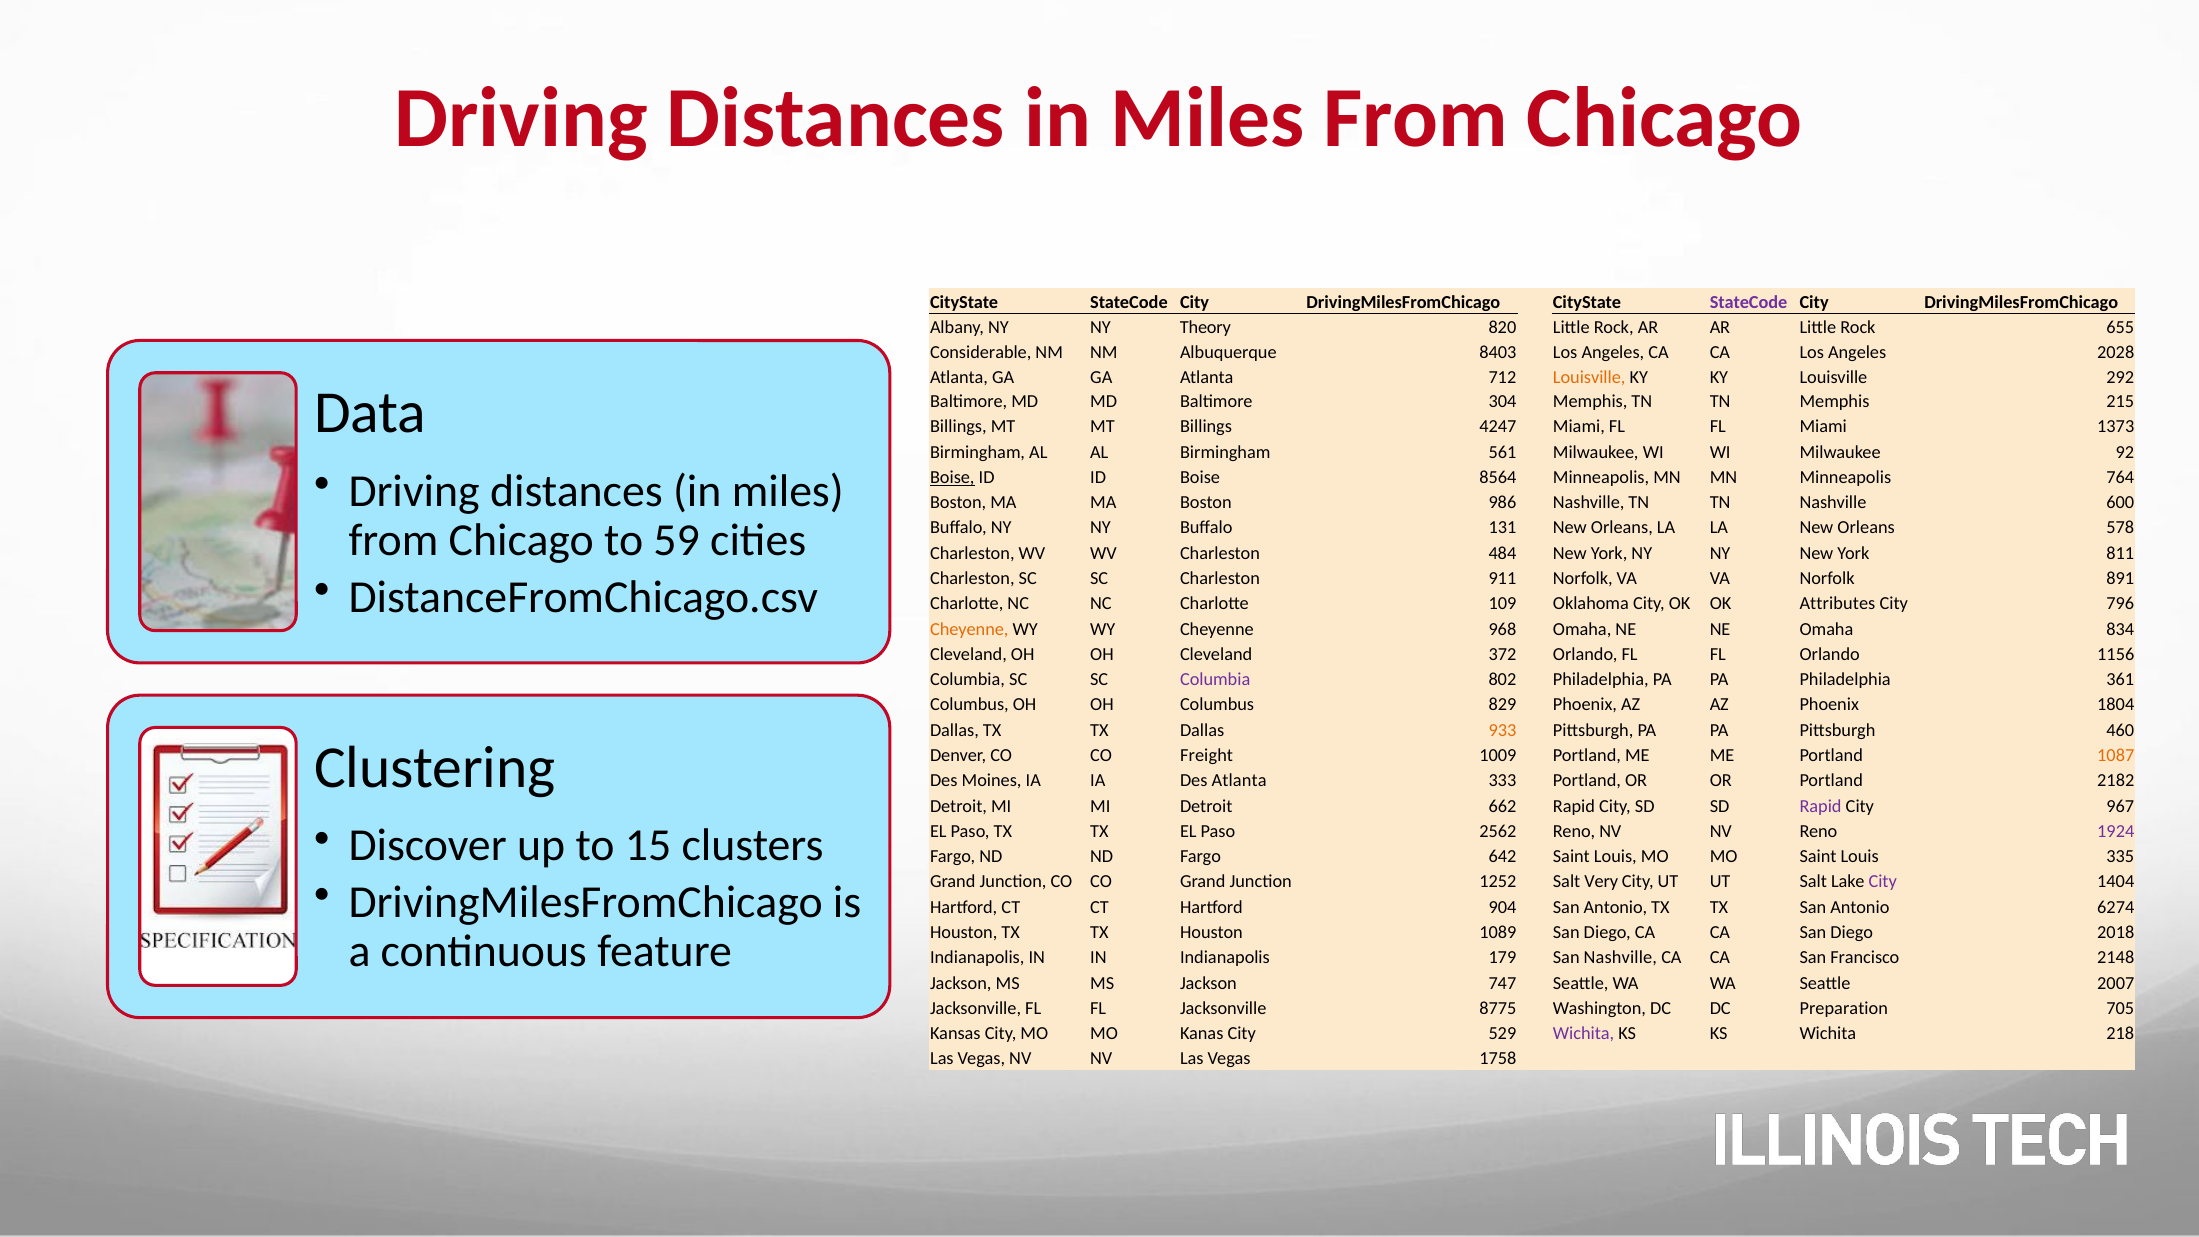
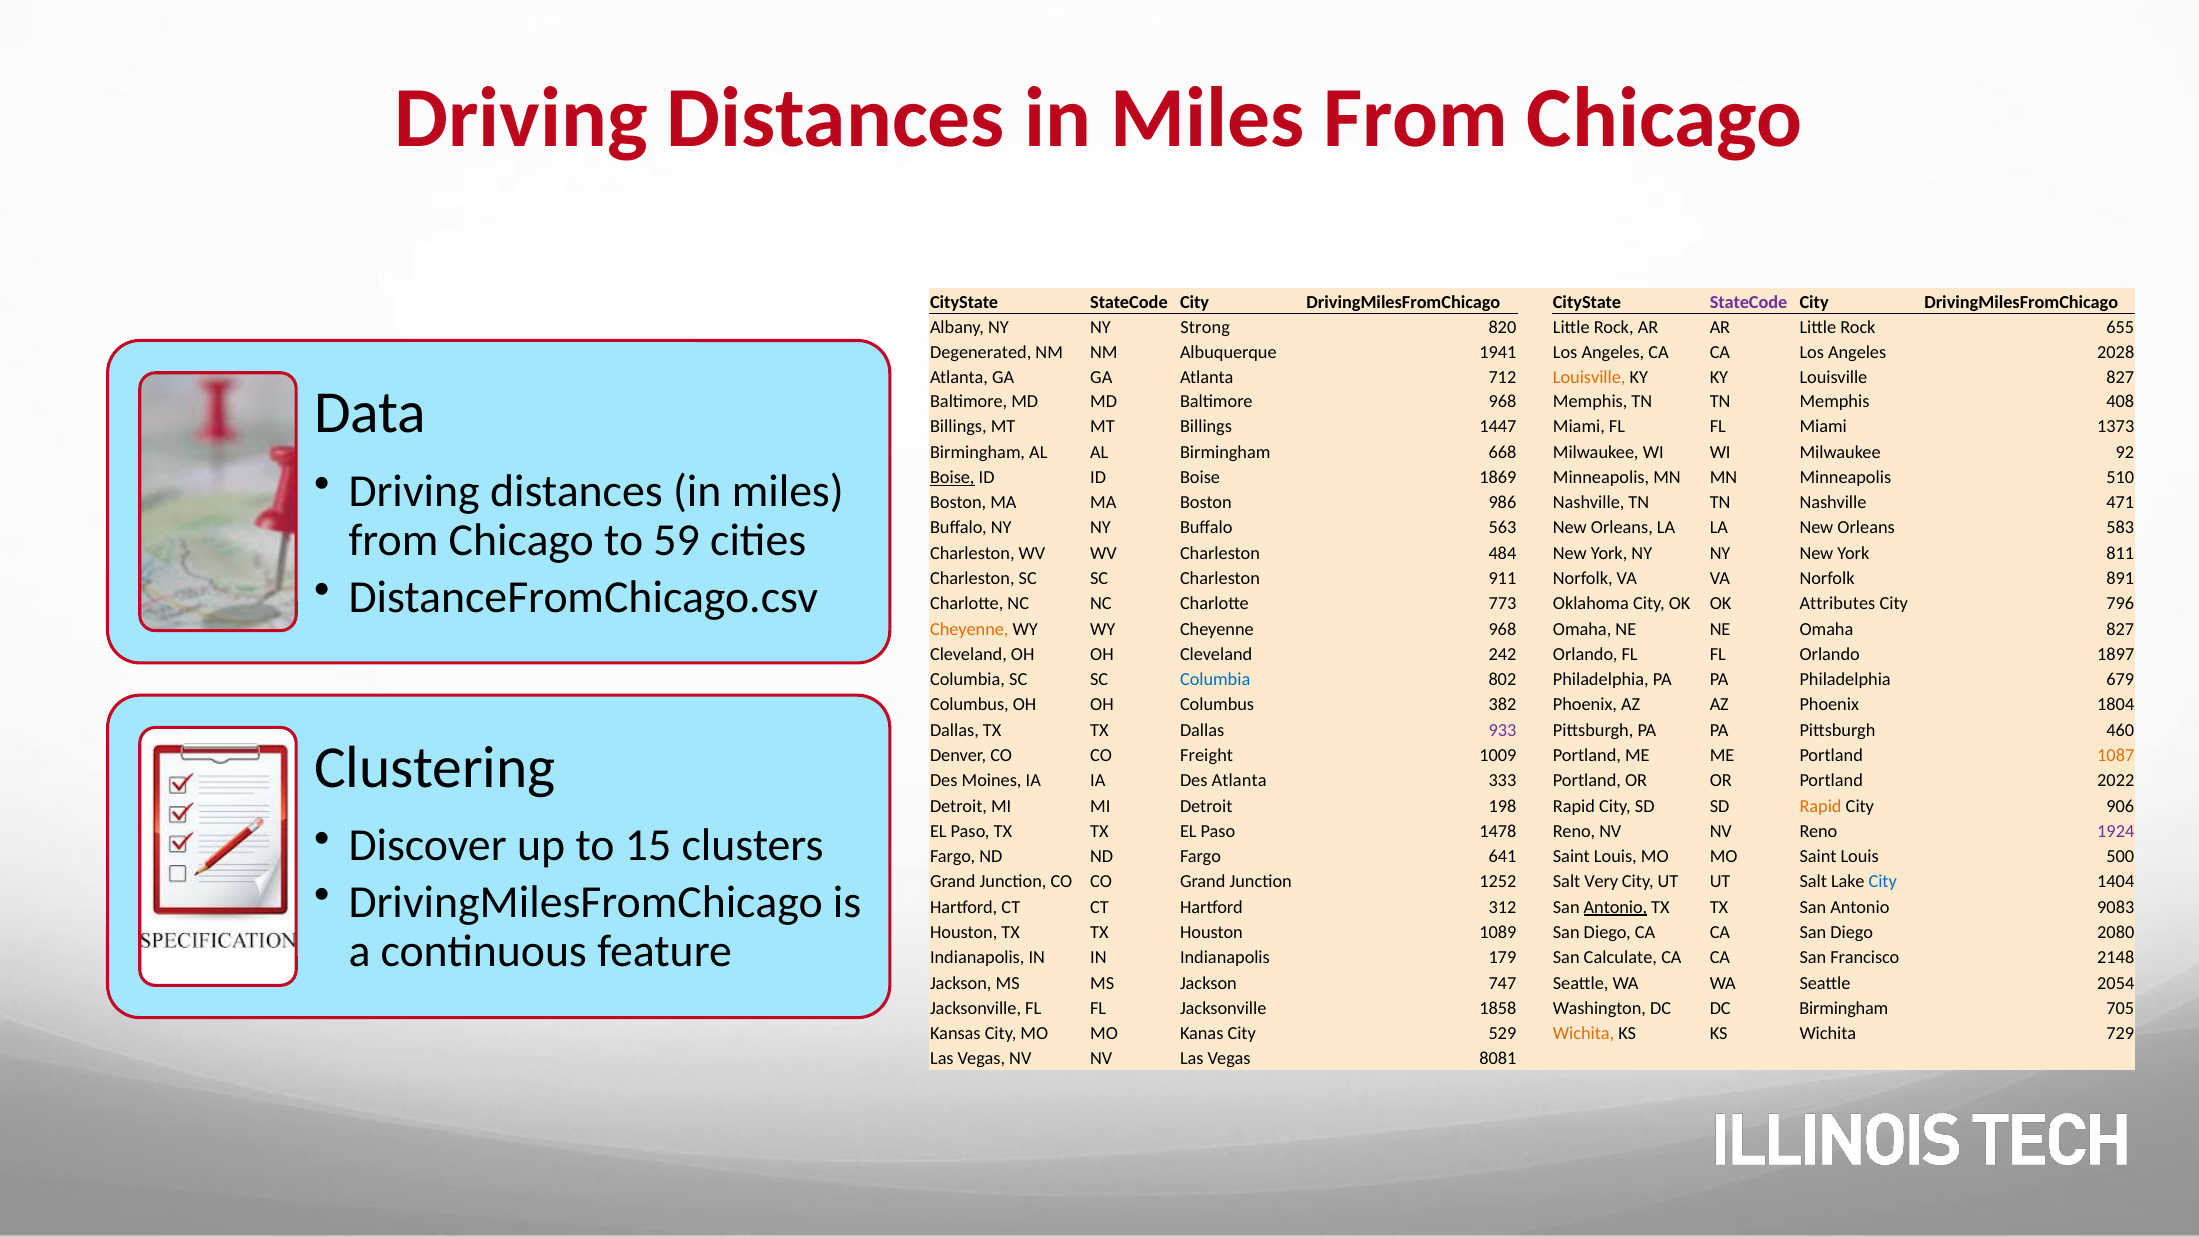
Theory: Theory -> Strong
Considerable: Considerable -> Degenerated
8403: 8403 -> 1941
Louisville 292: 292 -> 827
Baltimore 304: 304 -> 968
215: 215 -> 408
4247: 4247 -> 1447
561: 561 -> 668
8564: 8564 -> 1869
764: 764 -> 510
600: 600 -> 471
131: 131 -> 563
578: 578 -> 583
109: 109 -> 773
Omaha 834: 834 -> 827
372: 372 -> 242
1156: 1156 -> 1897
Columbia at (1215, 680) colour: purple -> blue
361: 361 -> 679
829: 829 -> 382
933 colour: orange -> purple
2182: 2182 -> 2022
662: 662 -> 198
Rapid at (1821, 806) colour: purple -> orange
967: 967 -> 906
2562: 2562 -> 1478
642: 642 -> 641
335: 335 -> 500
City at (1883, 882) colour: purple -> blue
904: 904 -> 312
Antonio at (1615, 907) underline: none -> present
6274: 6274 -> 9083
2018: 2018 -> 2080
San Nashville: Nashville -> Calculate
2007: 2007 -> 2054
8775: 8775 -> 1858
DC Preparation: Preparation -> Birmingham
Wichita at (1584, 1034) colour: purple -> orange
218: 218 -> 729
1758: 1758 -> 8081
